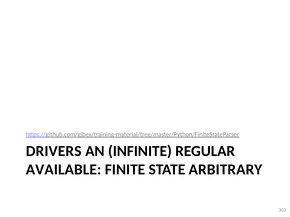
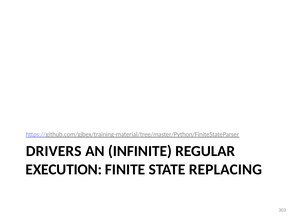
AVAILABLE: AVAILABLE -> EXECUTION
ARBITRARY: ARBITRARY -> REPLACING
